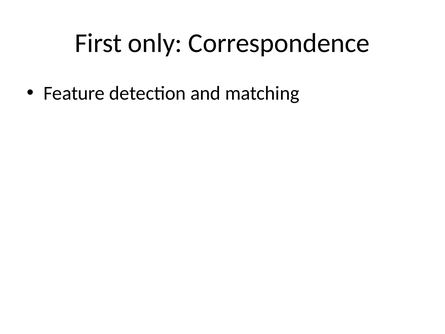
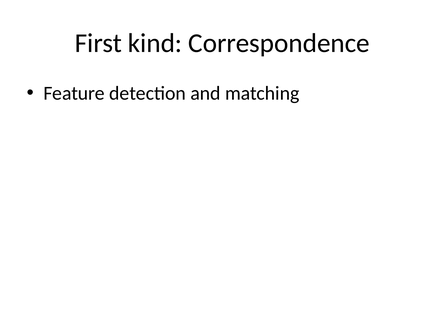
only: only -> kind
